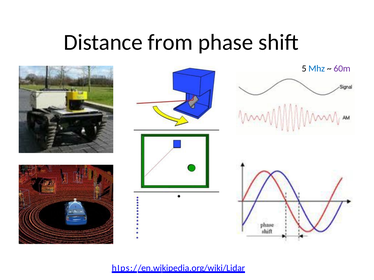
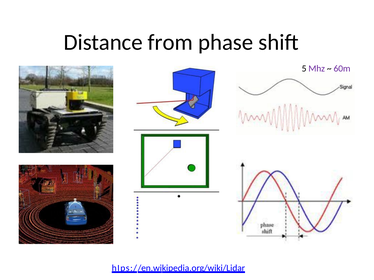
Mhz colour: blue -> purple
